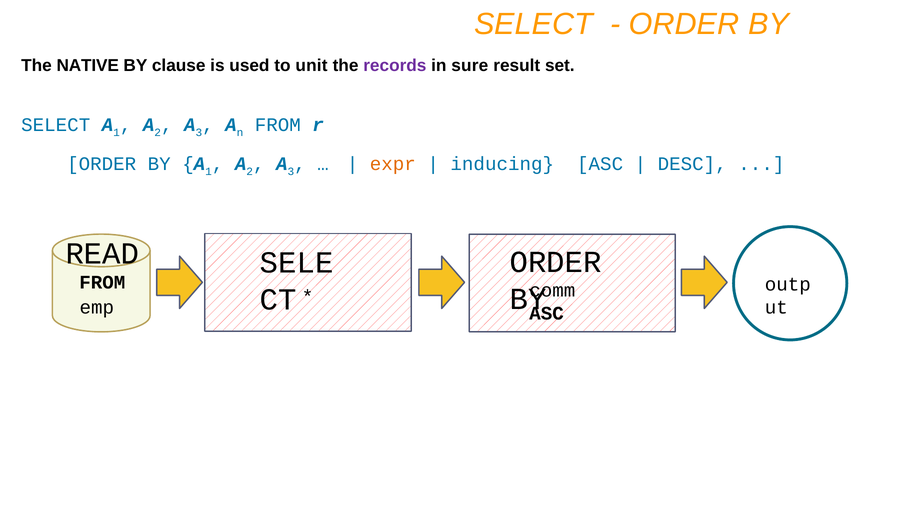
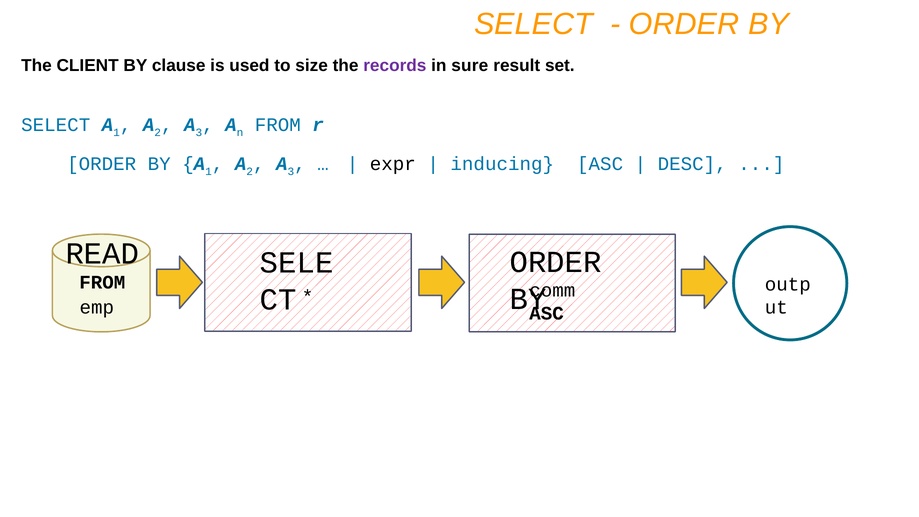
NATIVE: NATIVE -> CLIENT
unit: unit -> size
expr colour: orange -> black
